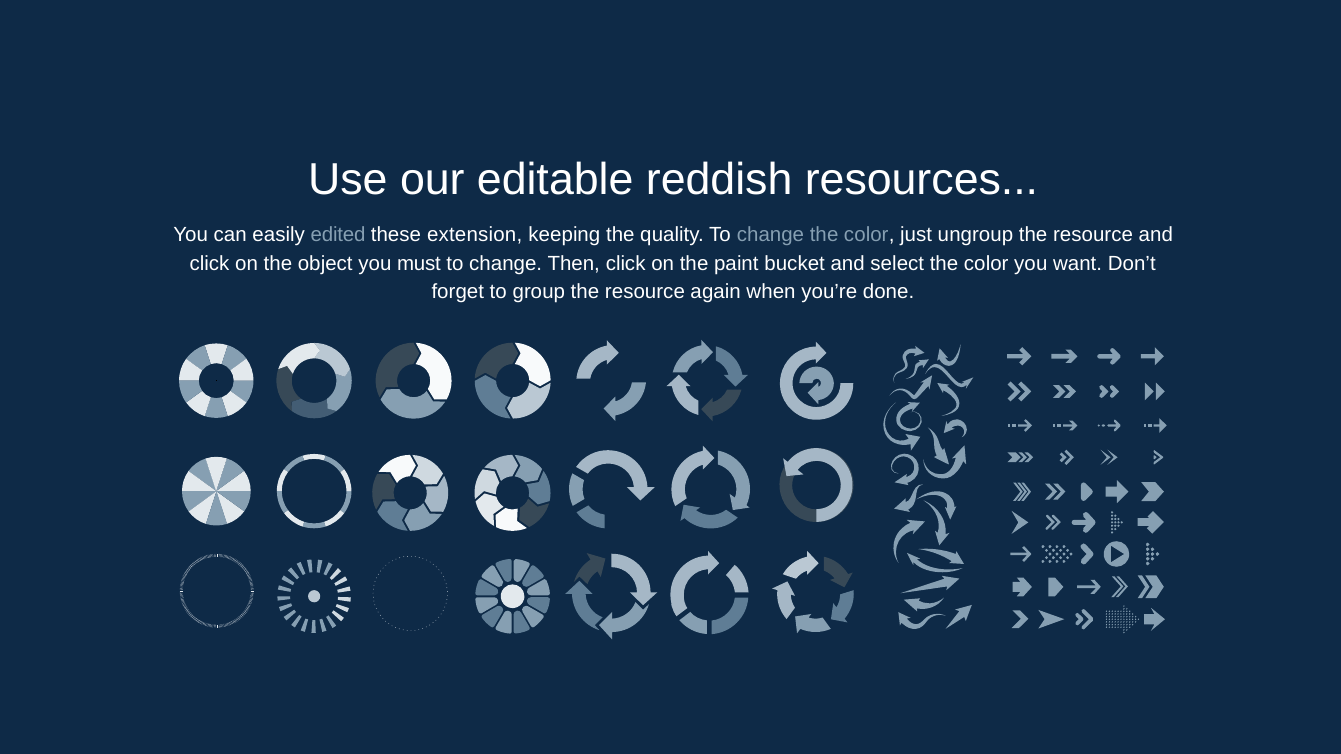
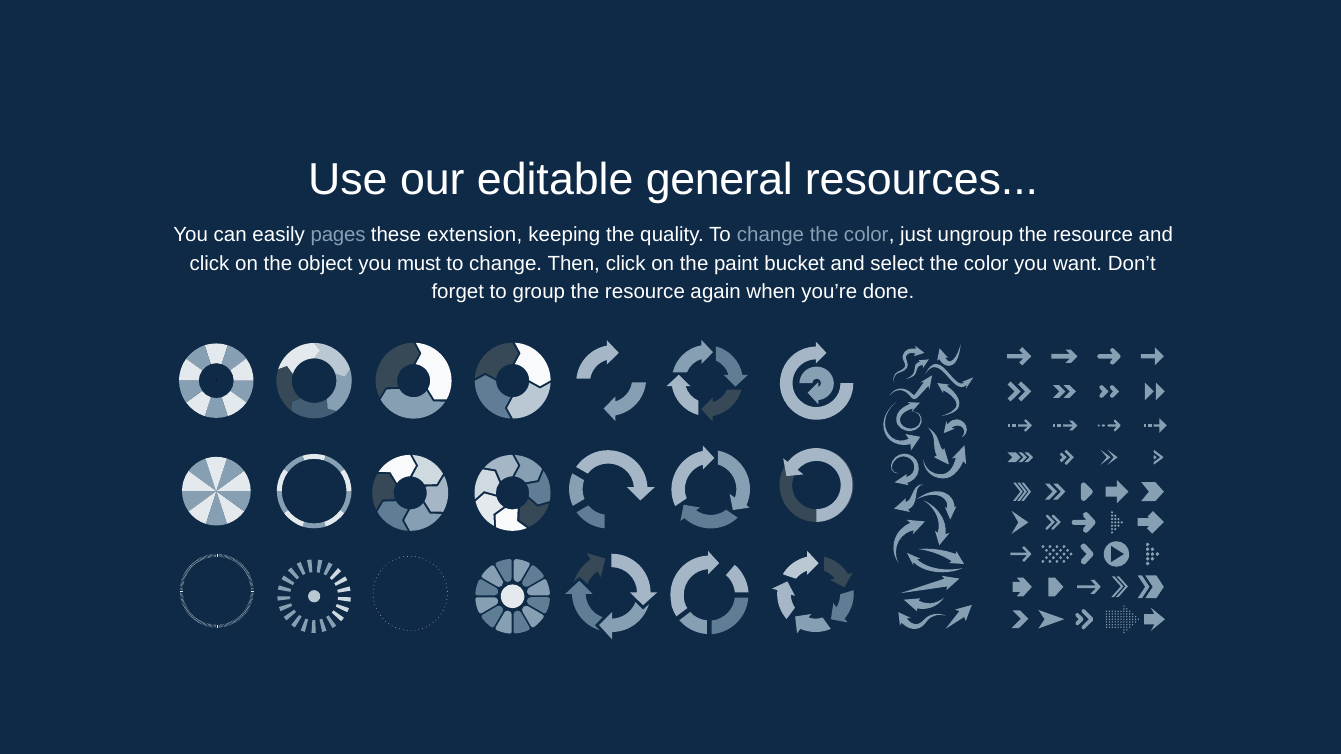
reddish: reddish -> general
edited: edited -> pages
